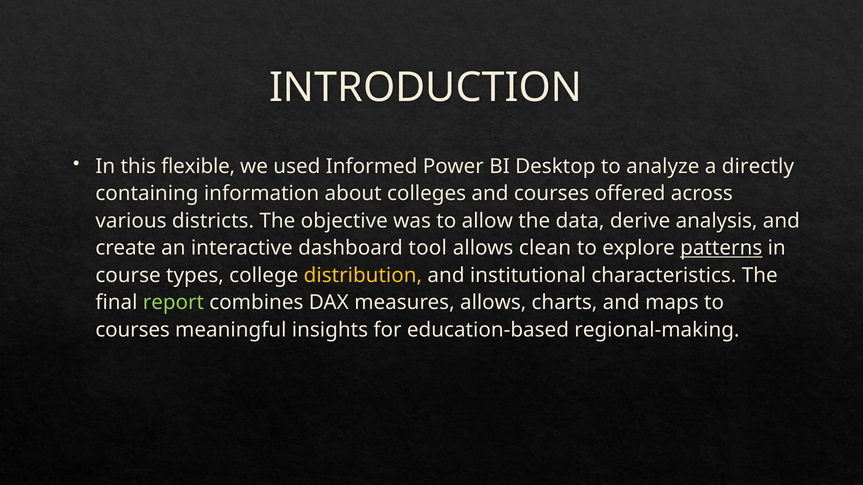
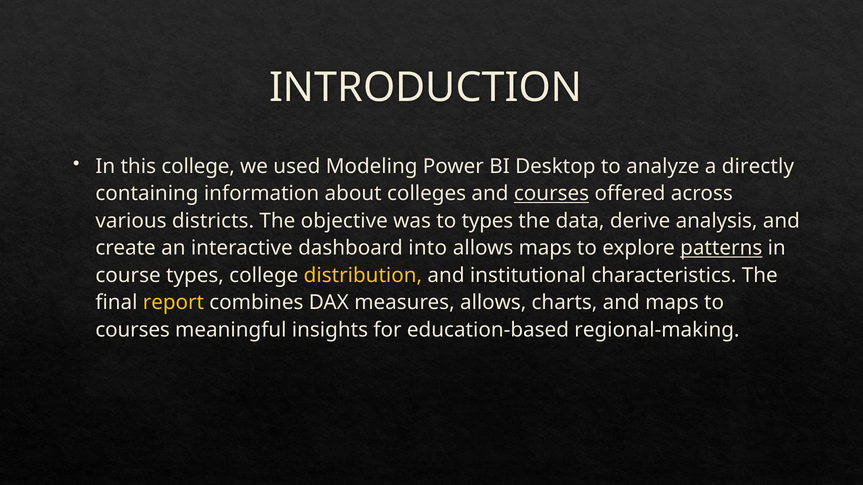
this flexible: flexible -> college
Informed: Informed -> Modeling
courses at (552, 194) underline: none -> present
to allow: allow -> types
tool: tool -> into
allows clean: clean -> maps
report colour: light green -> yellow
